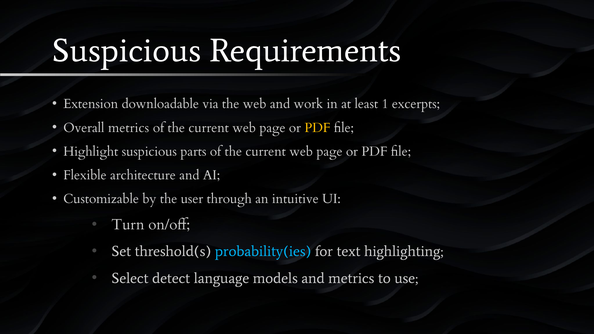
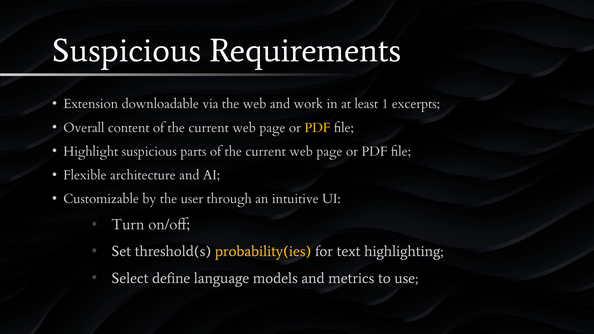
Overall metrics: metrics -> content
probability(ies colour: light blue -> yellow
detect: detect -> define
